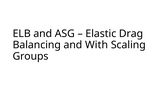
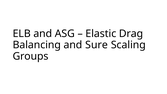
With: With -> Sure
